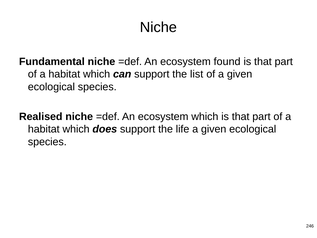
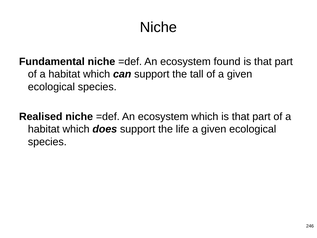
list: list -> tall
